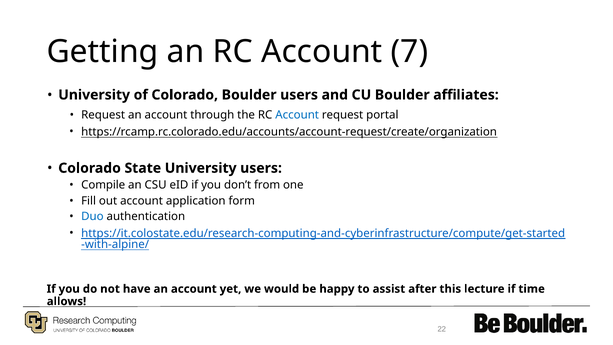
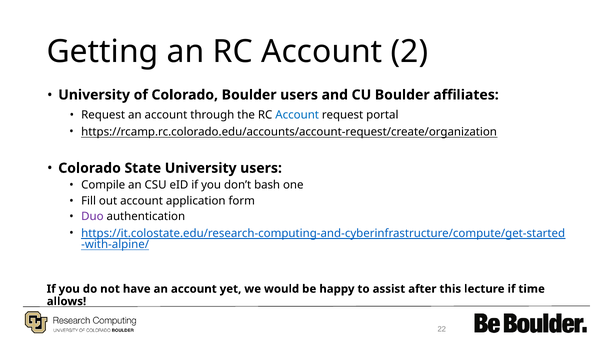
7: 7 -> 2
from: from -> bash
Duo colour: blue -> purple
